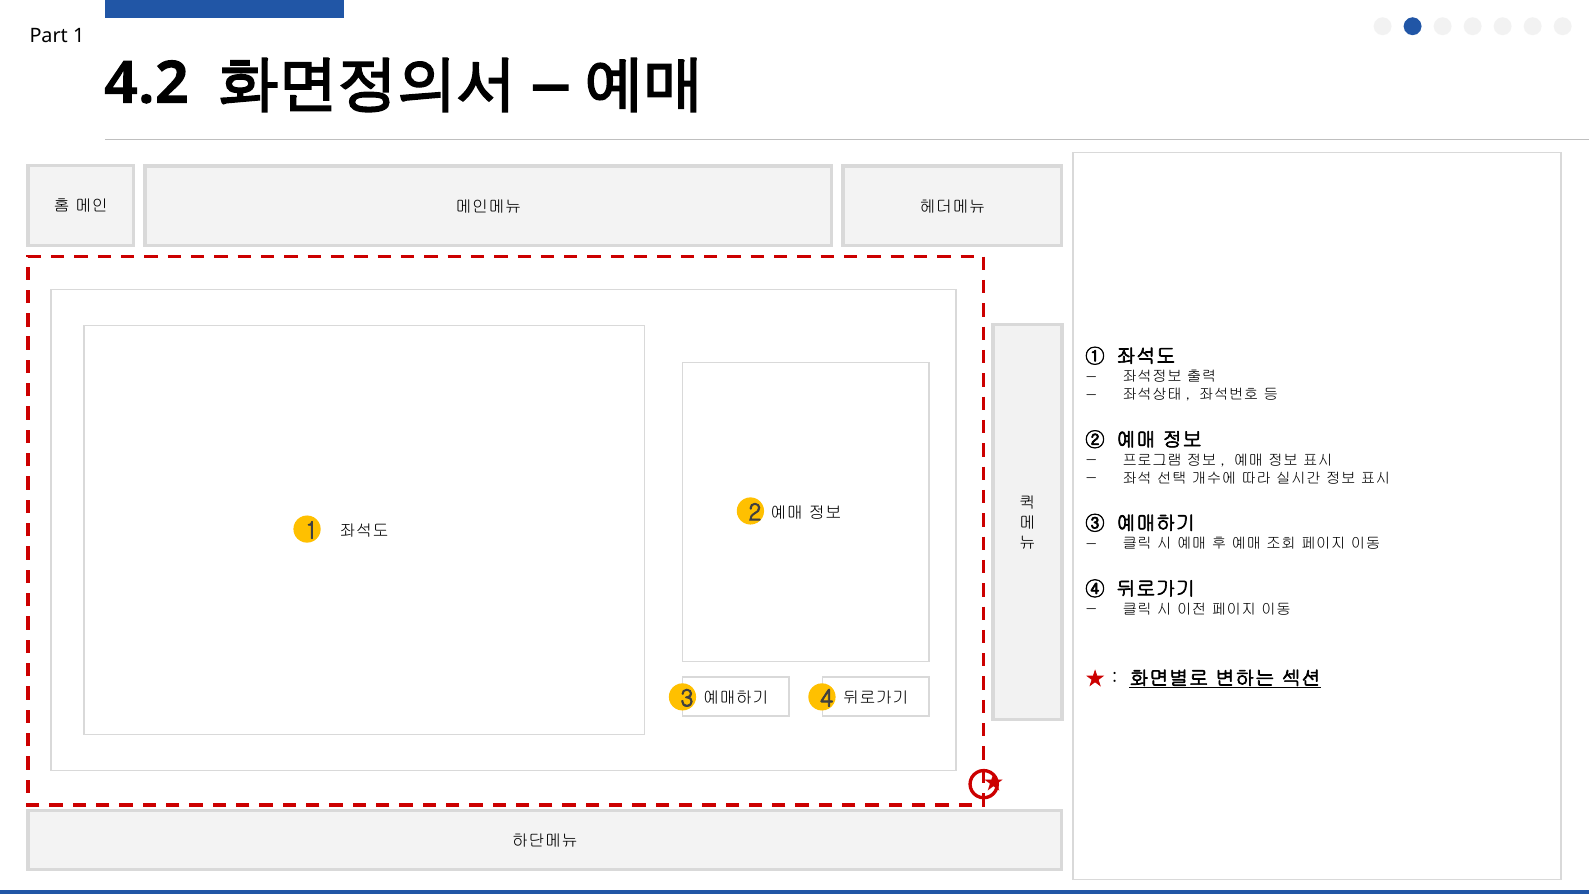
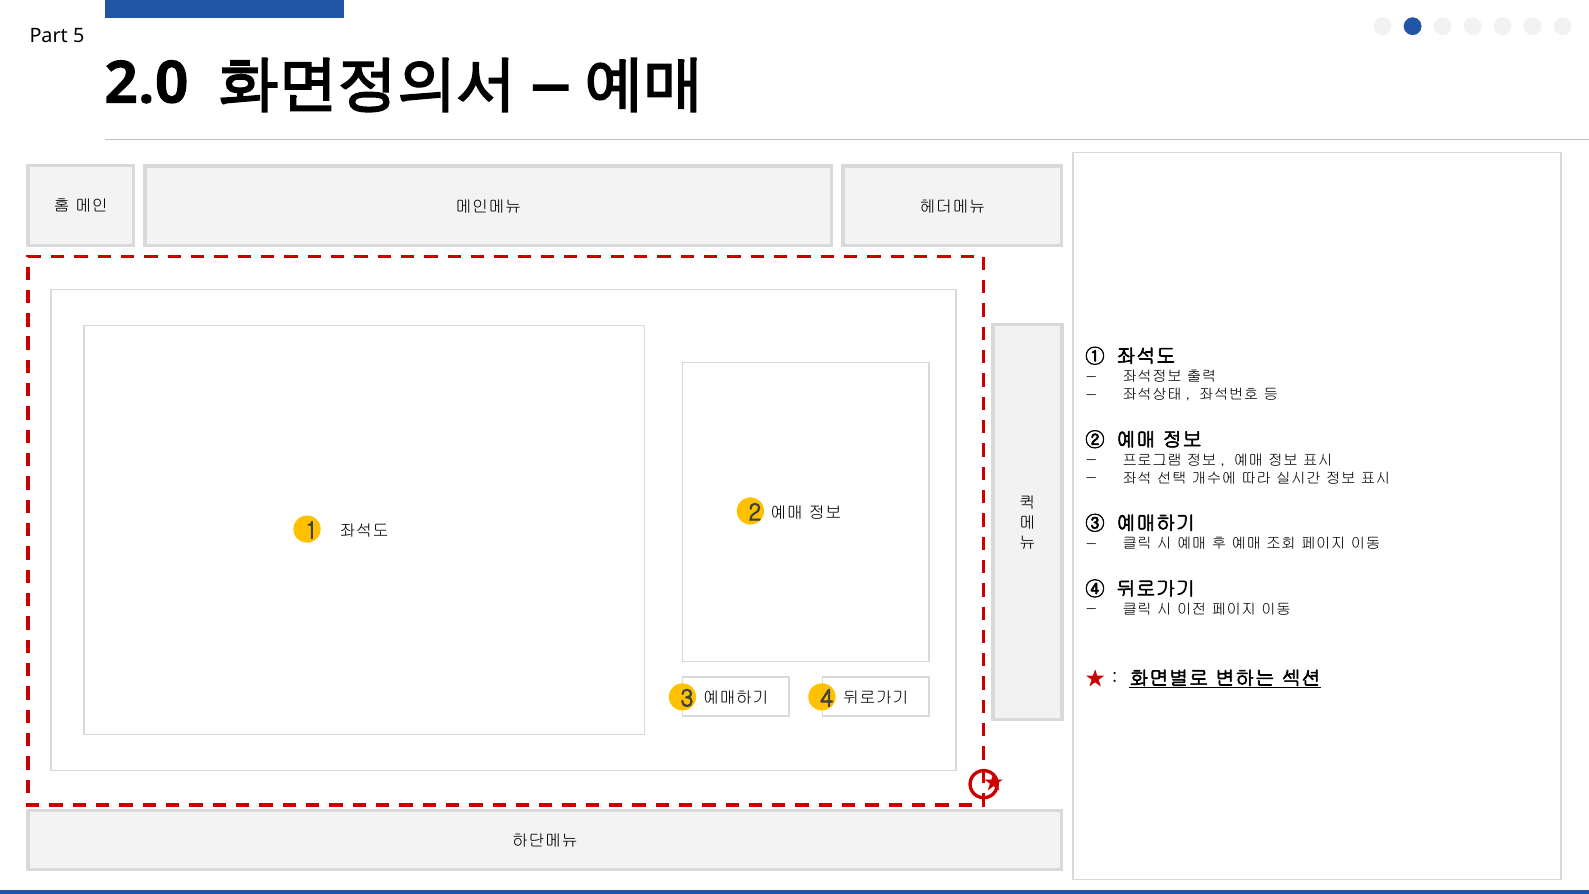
Part 1: 1 -> 5
4.2: 4.2 -> 2.0
